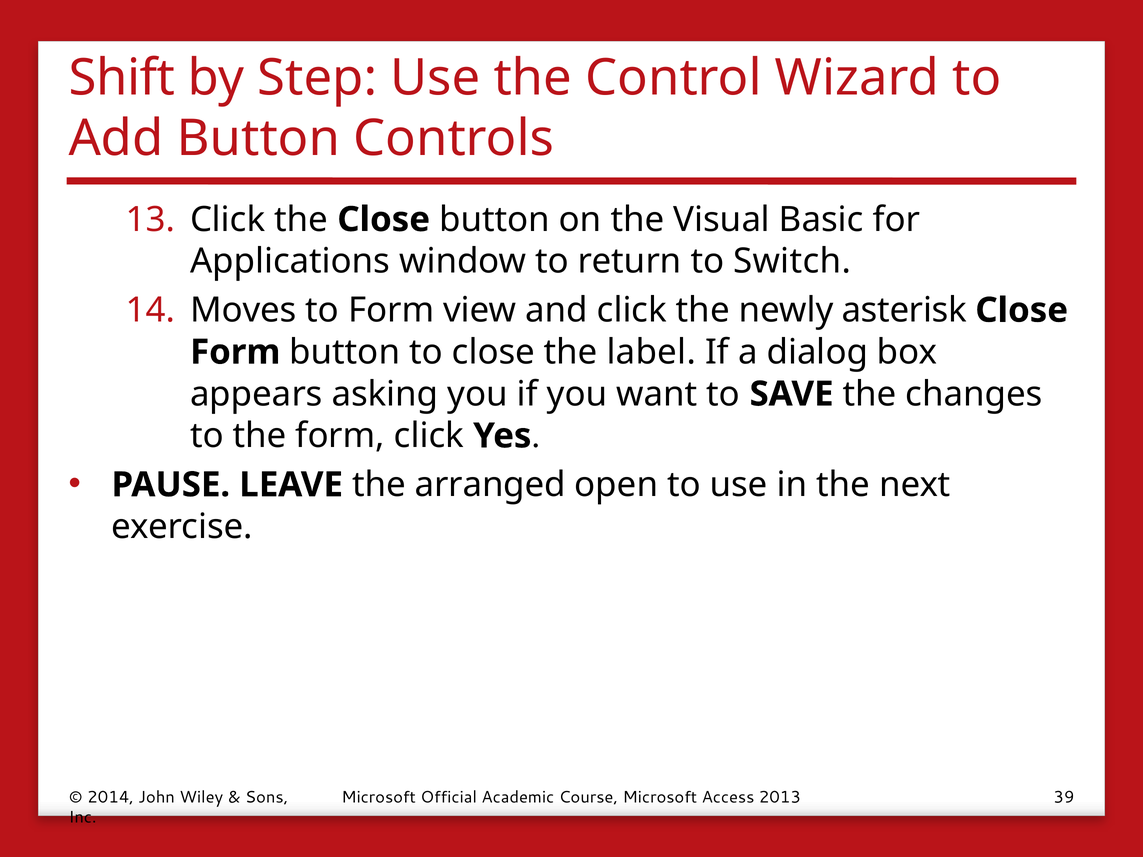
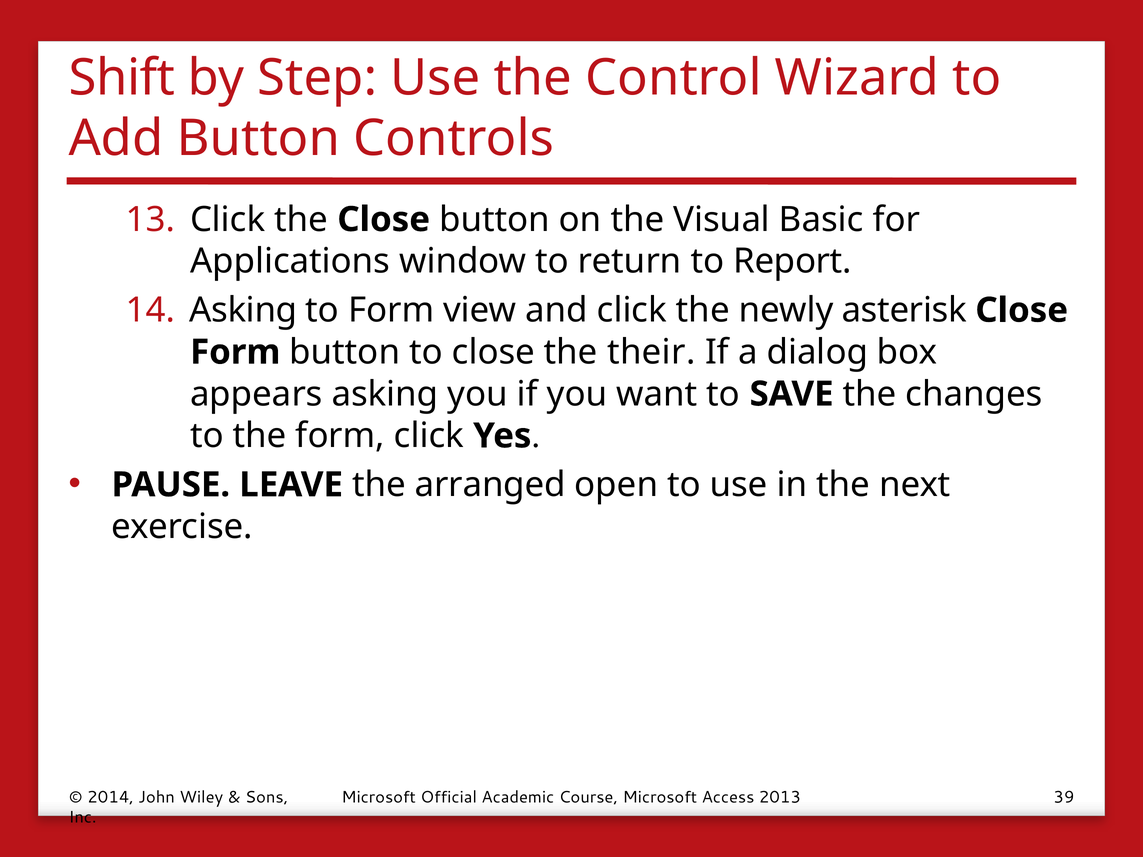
Switch: Switch -> Report
Moves at (243, 310): Moves -> Asking
label: label -> their
